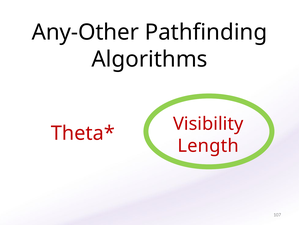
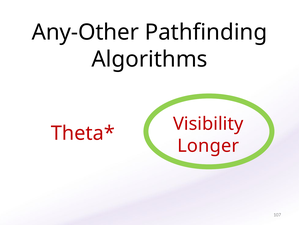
Length: Length -> Longer
